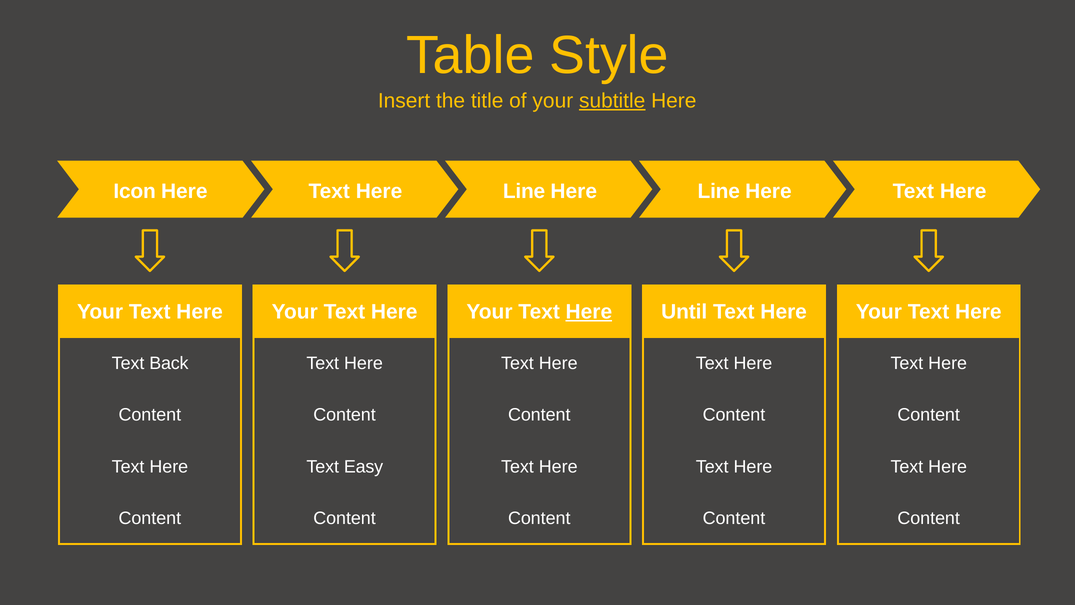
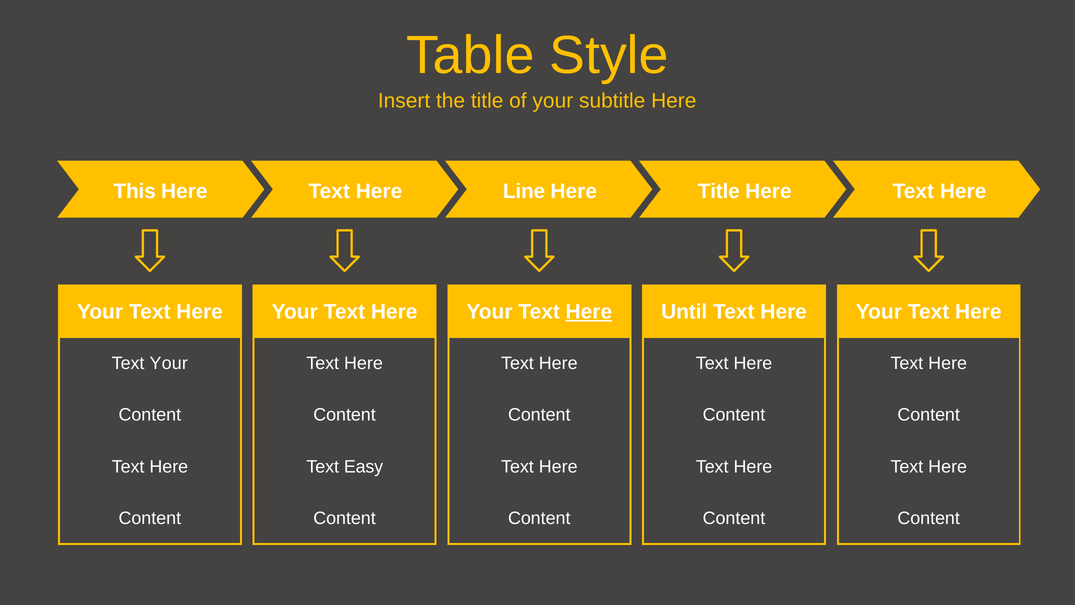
subtitle underline: present -> none
Icon: Icon -> This
Text Here Line: Line -> Title
Text Back: Back -> Your
